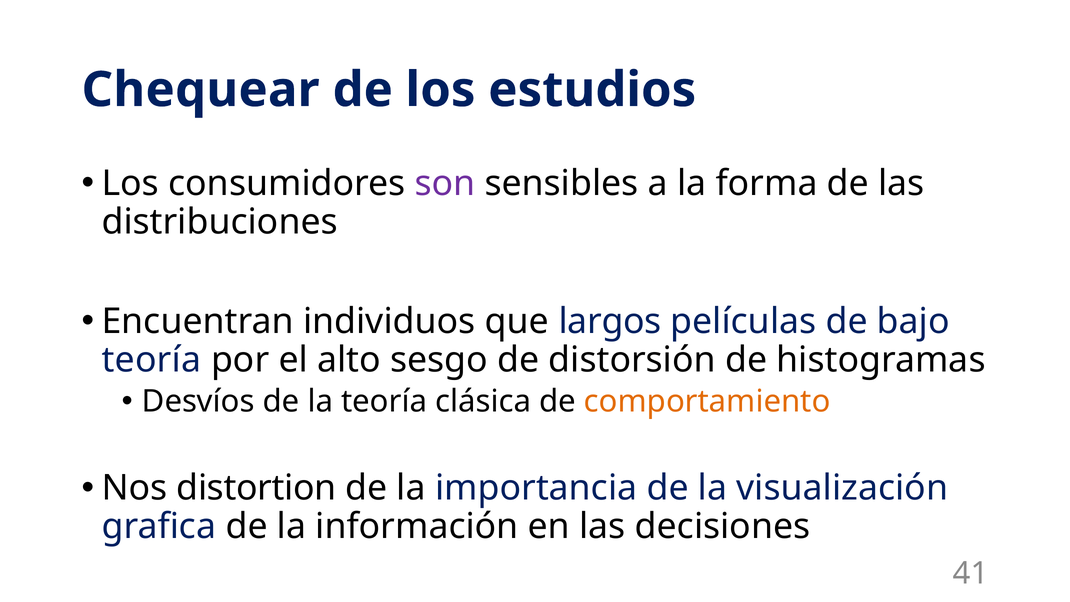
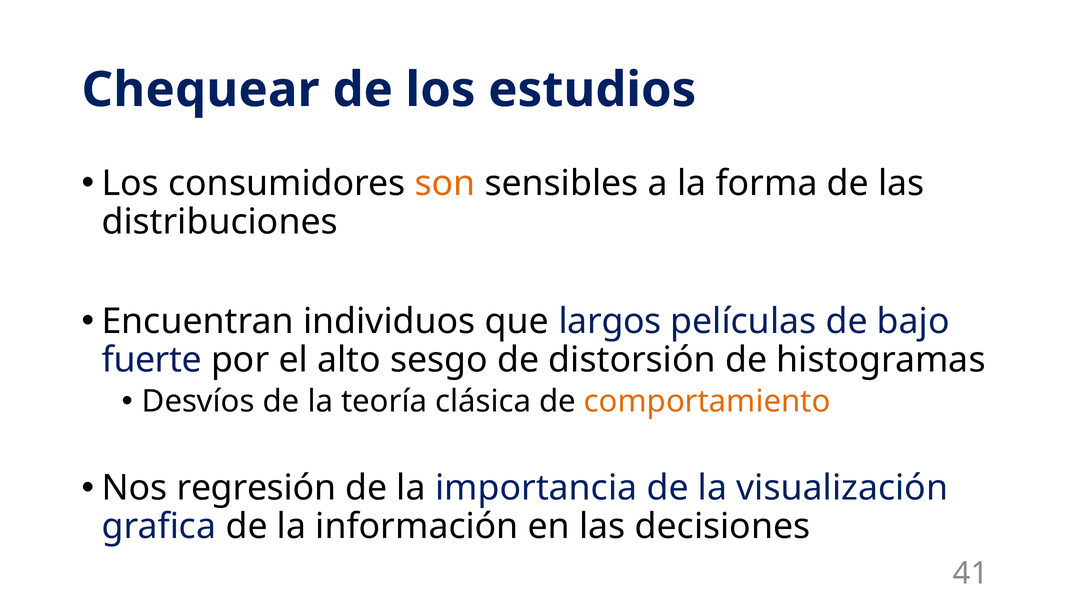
son colour: purple -> orange
teoría at (152, 360): teoría -> fuerte
distortion: distortion -> regresión
